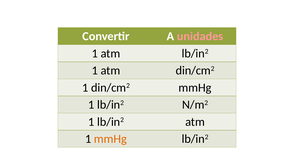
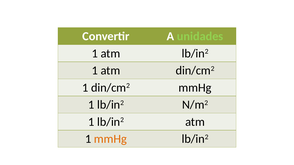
unidades at (200, 36) colour: pink -> light green
